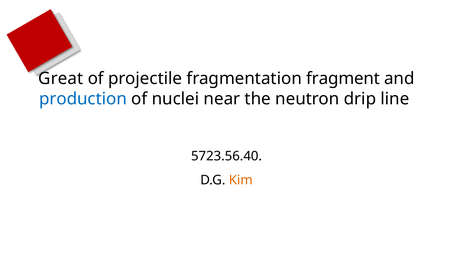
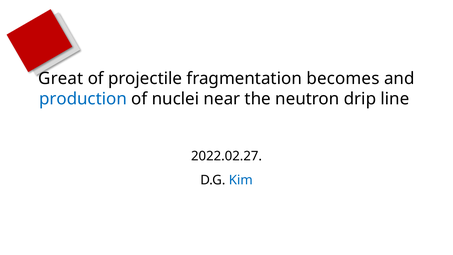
fragment: fragment -> becomes
5723.56.40: 5723.56.40 -> 2022.02.27
Kim colour: orange -> blue
